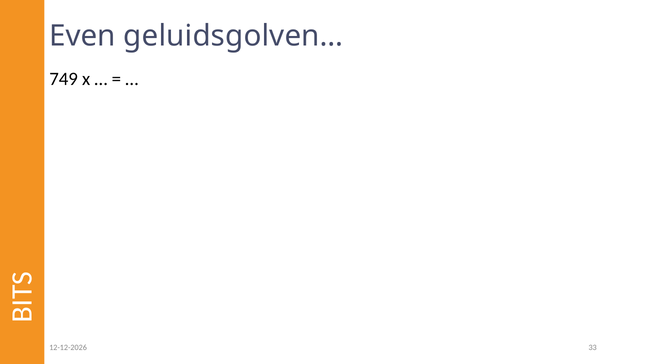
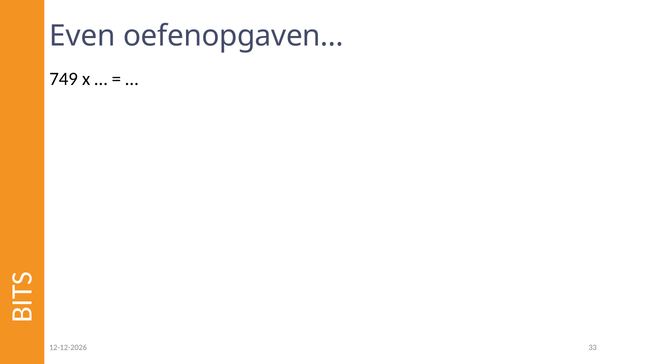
geluidsgolven…: geluidsgolven… -> oefenopgaven…
